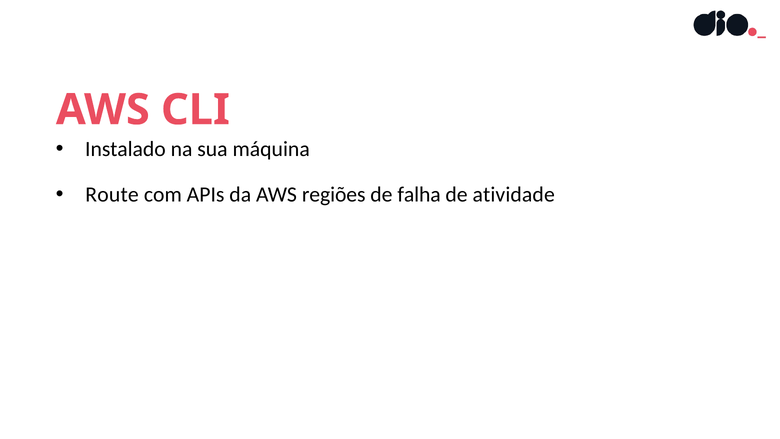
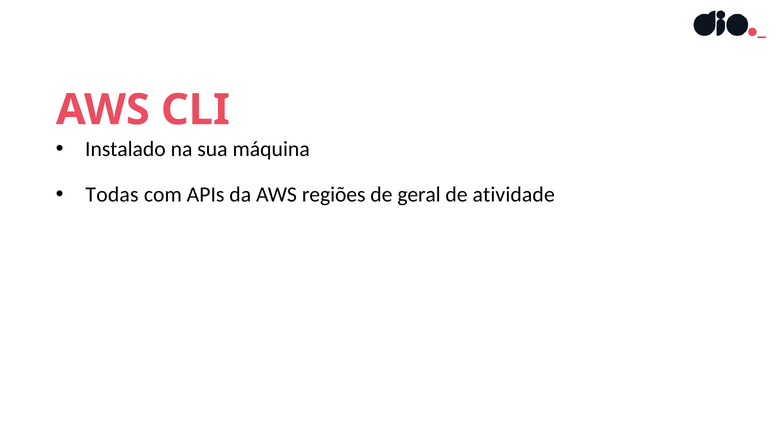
Route: Route -> Todas
falha: falha -> geral
